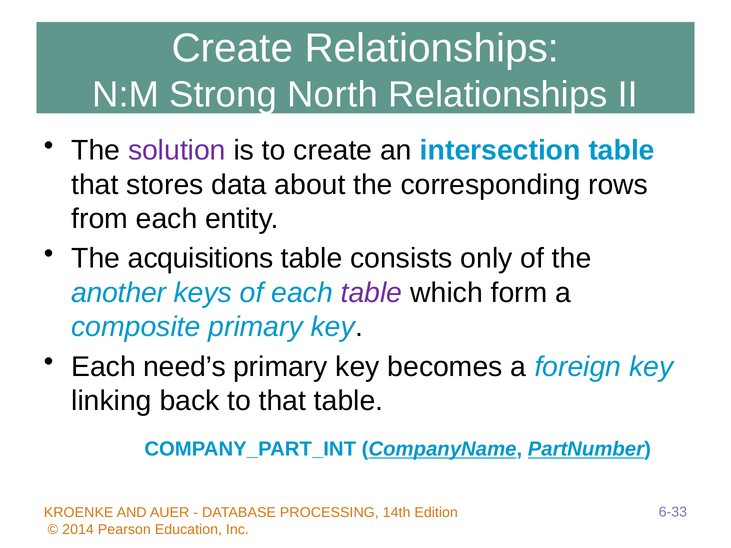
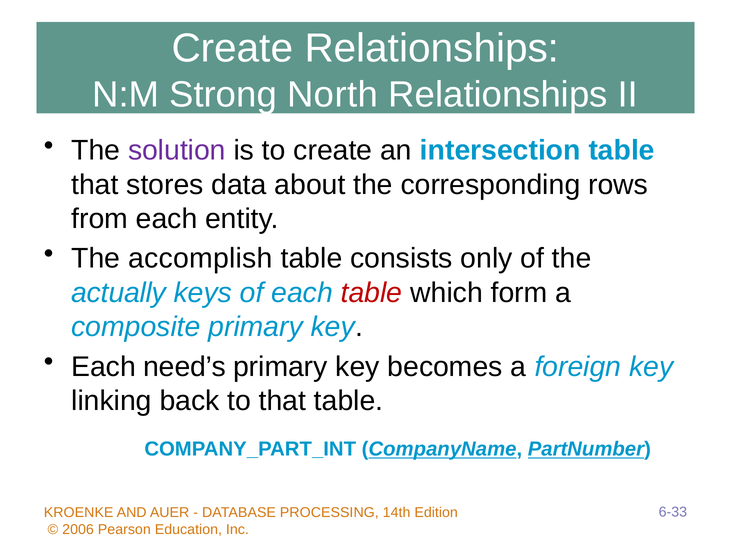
acquisitions: acquisitions -> accomplish
another: another -> actually
table at (371, 293) colour: purple -> red
2014: 2014 -> 2006
